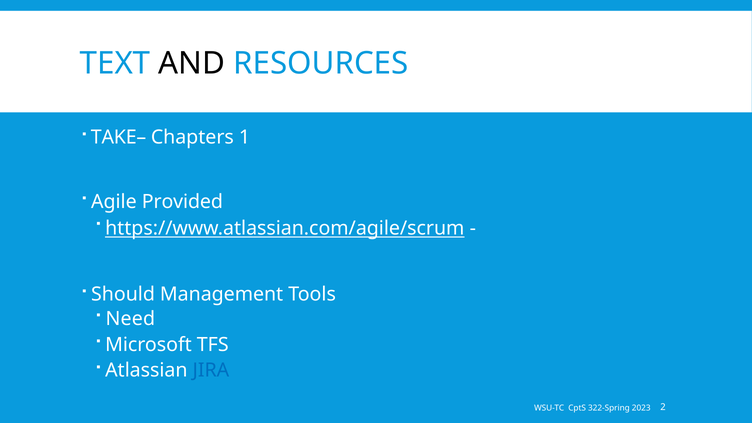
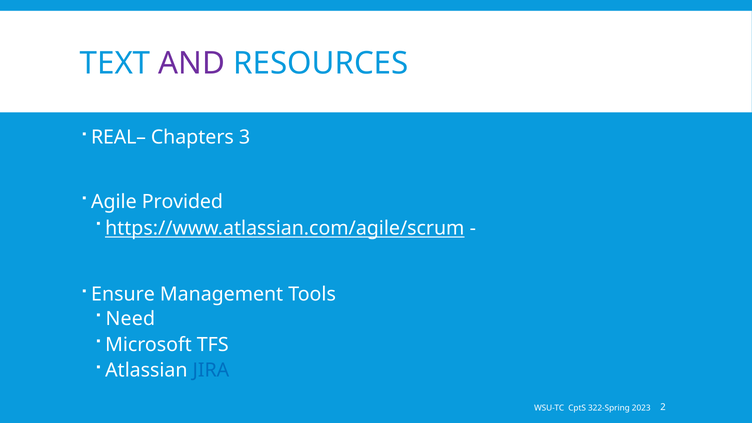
AND colour: black -> purple
TAKE–: TAKE– -> REAL–
1: 1 -> 3
Should: Should -> Ensure
